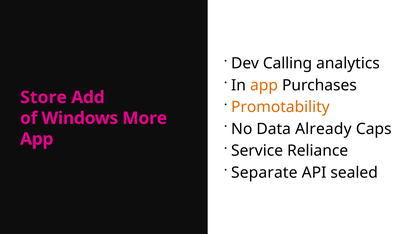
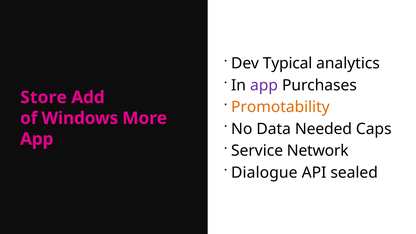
Calling: Calling -> Typical
app at (264, 85) colour: orange -> purple
Already: Already -> Needed
Reliance: Reliance -> Network
Separate: Separate -> Dialogue
